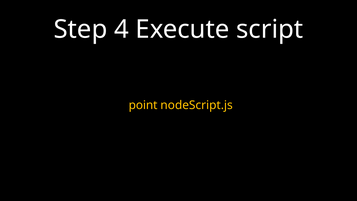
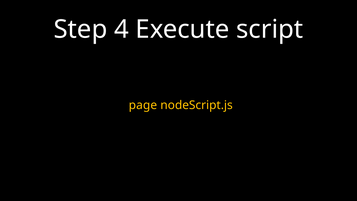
point: point -> page
